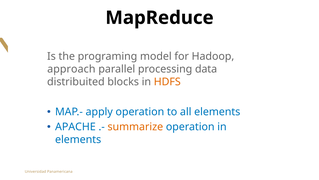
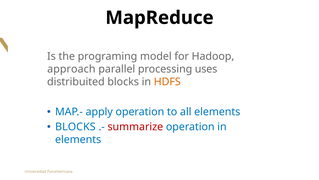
data: data -> uses
APACHE at (75, 126): APACHE -> BLOCKS
summarize colour: orange -> red
